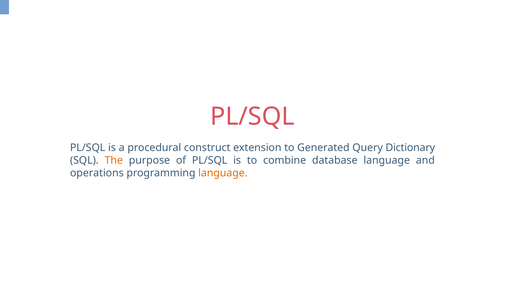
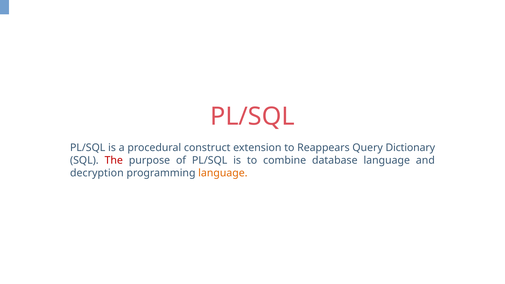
Generated: Generated -> Reappears
The colour: orange -> red
operations: operations -> decryption
